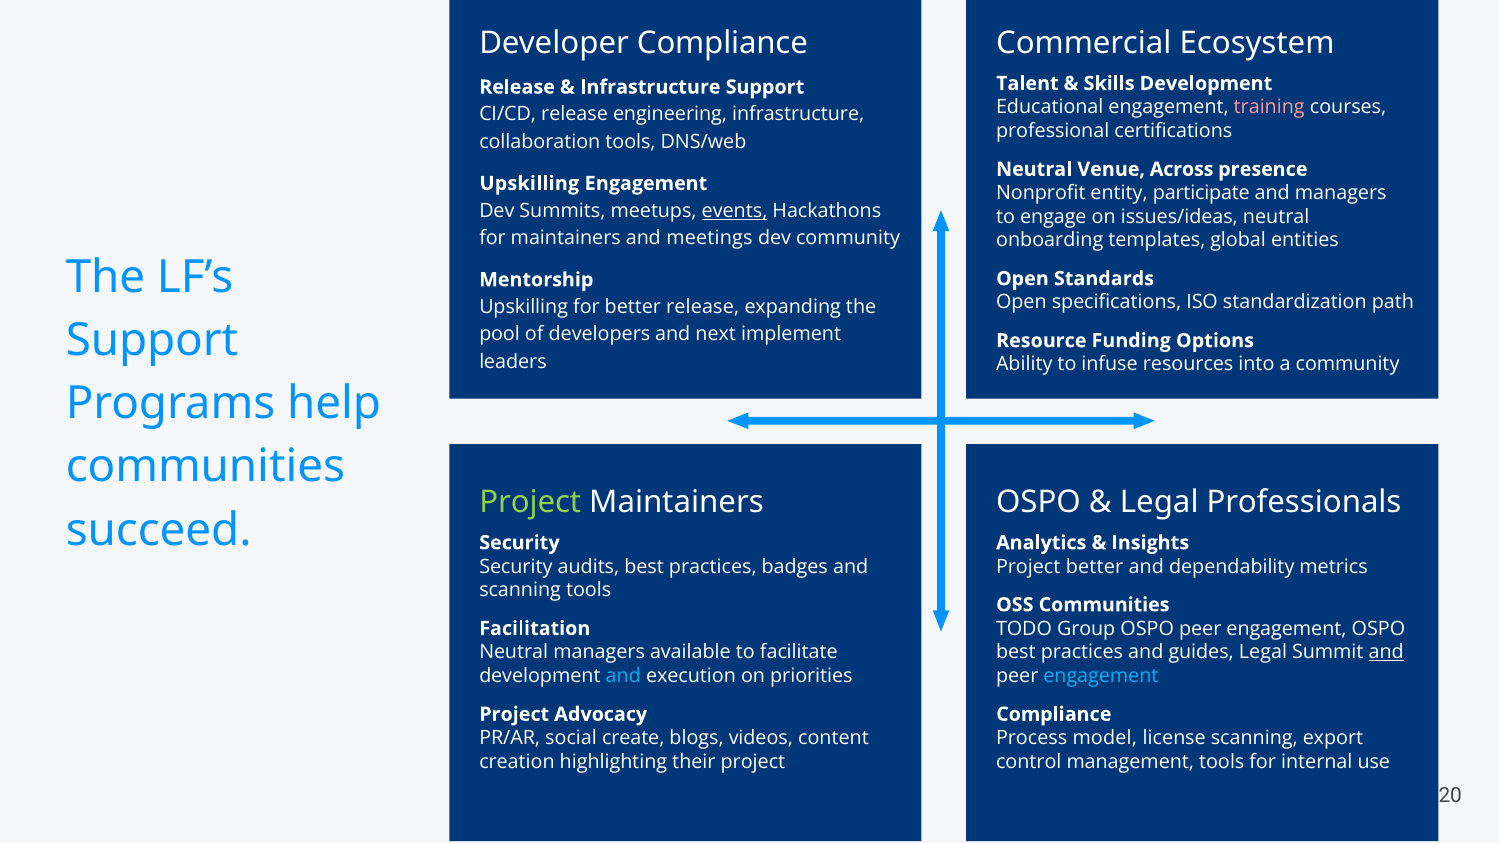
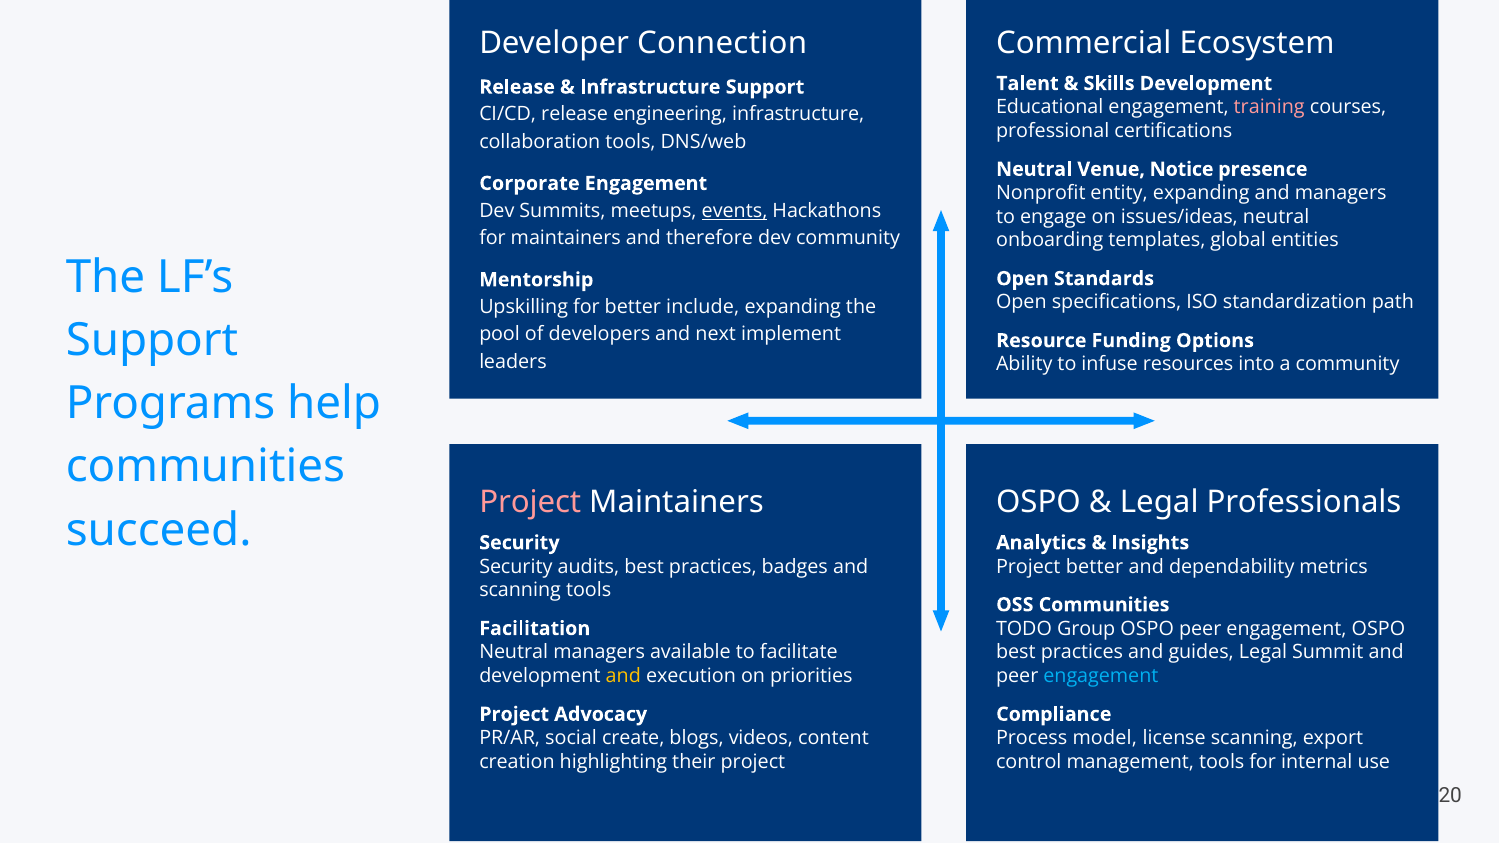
Developer Compliance: Compliance -> Connection
Across: Across -> Notice
Upskilling at (529, 183): Upskilling -> Corporate
entity participate: participate -> expanding
meetings: meetings -> therefore
better release: release -> include
Project at (530, 503) colour: light green -> pink
and at (1386, 652) underline: present -> none
and at (623, 676) colour: light blue -> yellow
